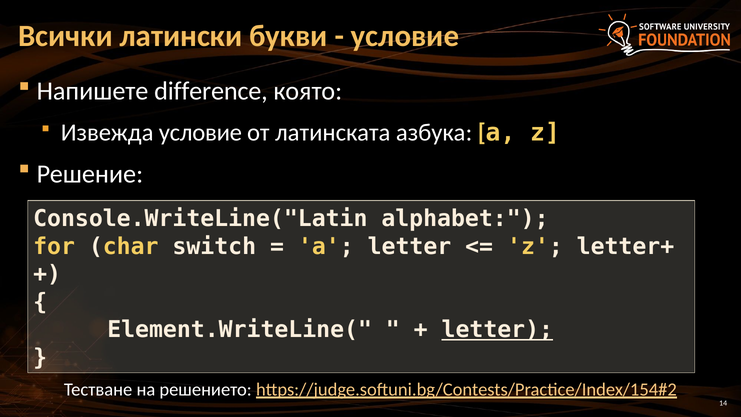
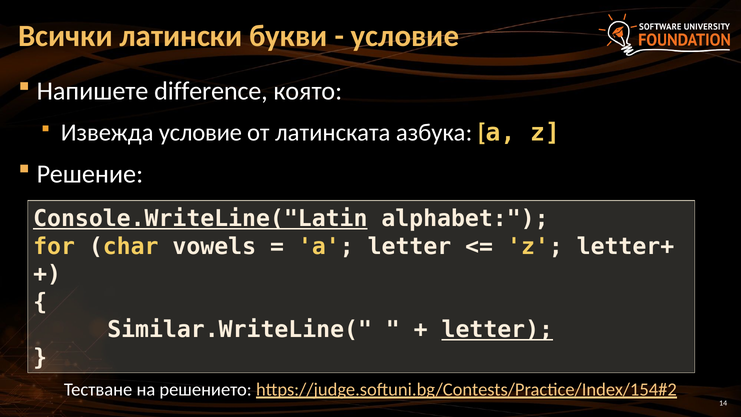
Console.WriteLine("Latin underline: none -> present
switch: switch -> vowels
Element.WriteLine(: Element.WriteLine( -> Similar.WriteLine(
